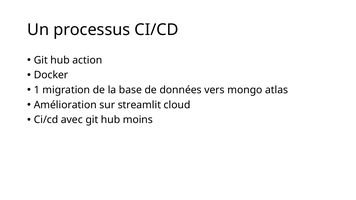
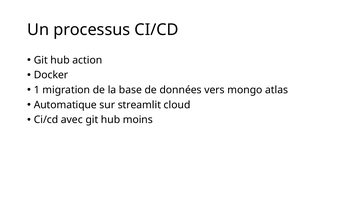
Amélioration: Amélioration -> Automatique
